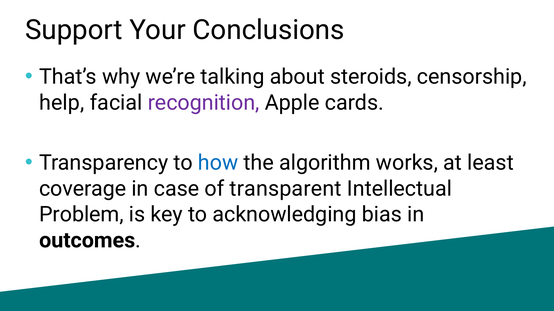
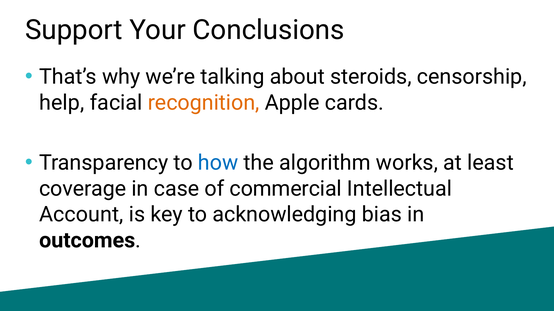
recognition colour: purple -> orange
transparent: transparent -> commercial
Problem: Problem -> Account
